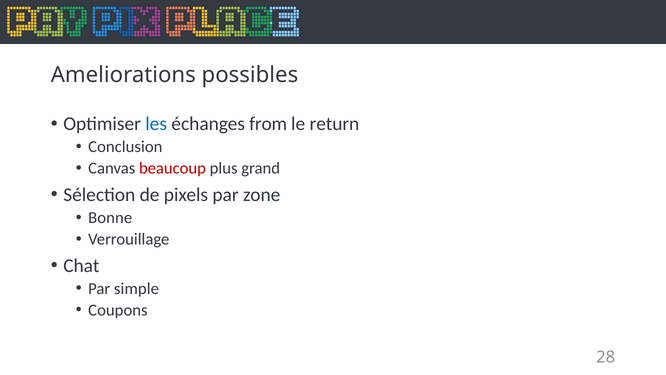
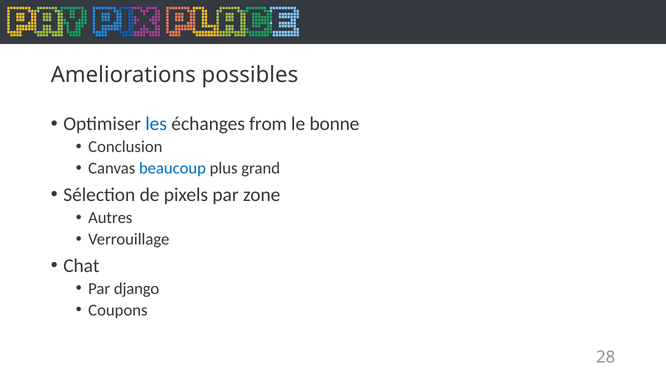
return: return -> bonne
beaucoup colour: red -> blue
Bonne: Bonne -> Autres
simple: simple -> django
